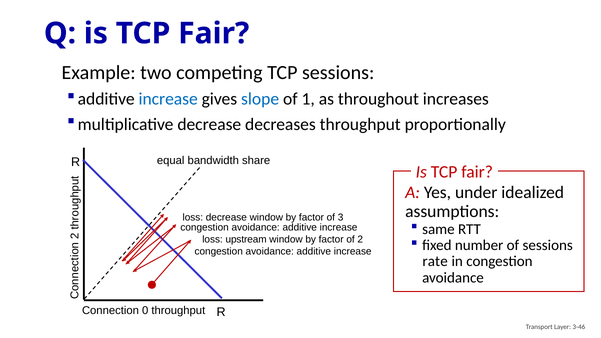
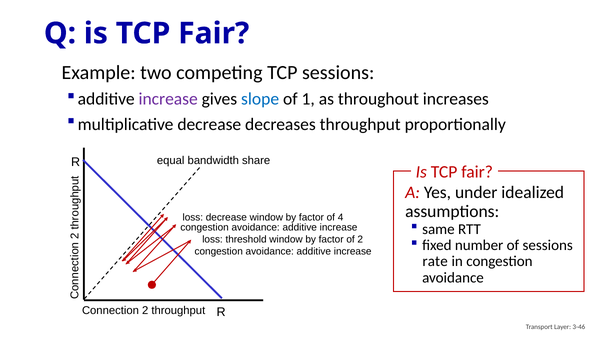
increase at (168, 99) colour: blue -> purple
3: 3 -> 4
upstream: upstream -> threshold
Connection 0: 0 -> 2
